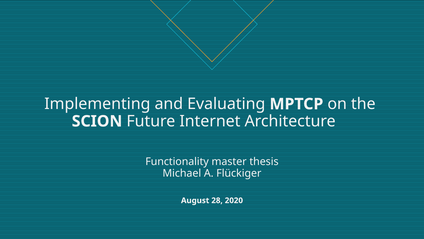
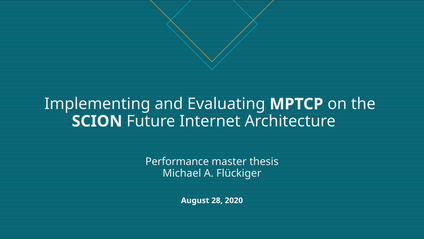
Functionality: Functionality -> Performance
